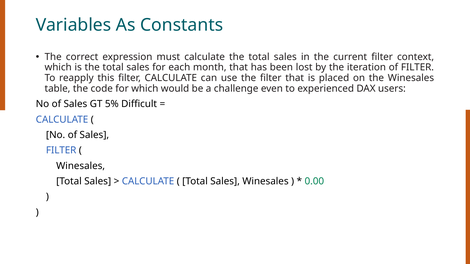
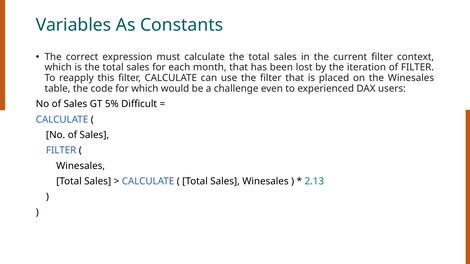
0.00: 0.00 -> 2.13
